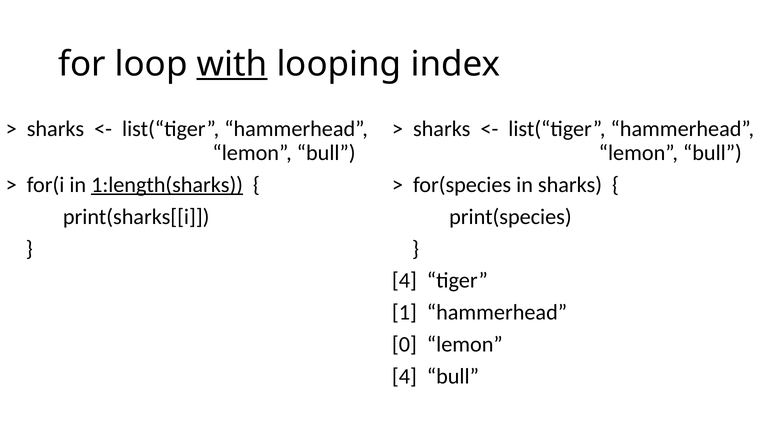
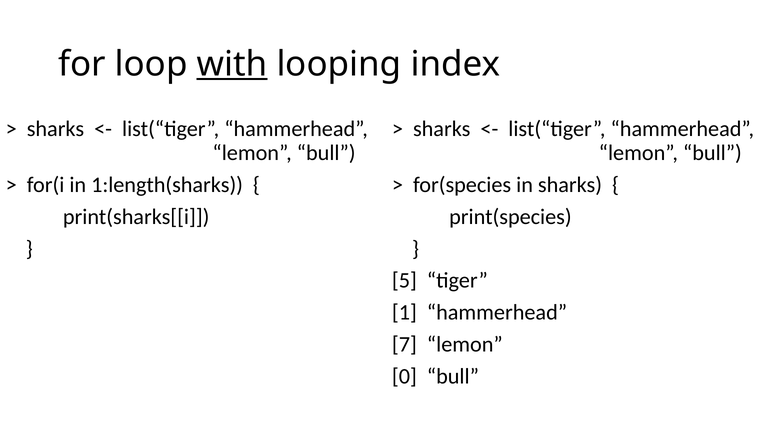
1:length(sharks underline: present -> none
4 at (404, 281): 4 -> 5
0: 0 -> 7
4 at (404, 377): 4 -> 0
